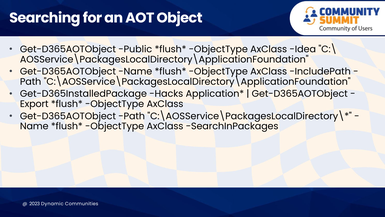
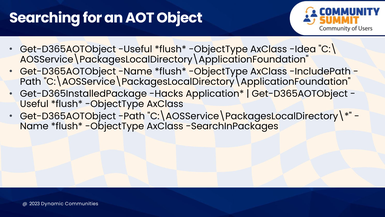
Get-D365AOTObject Public: Public -> Useful
Export at (34, 104): Export -> Useful
